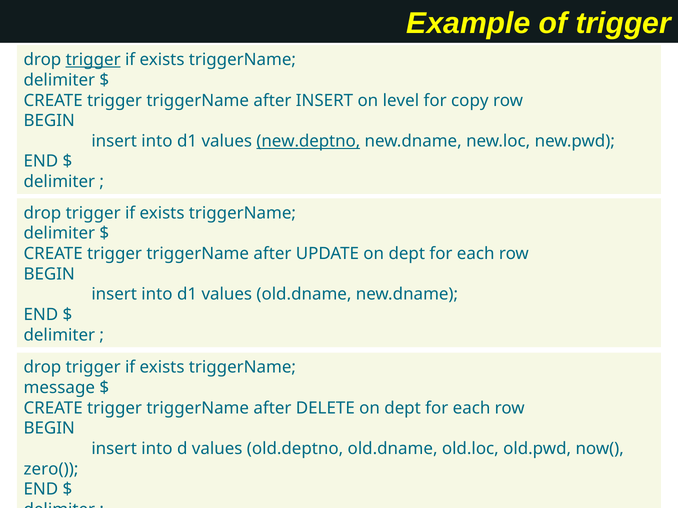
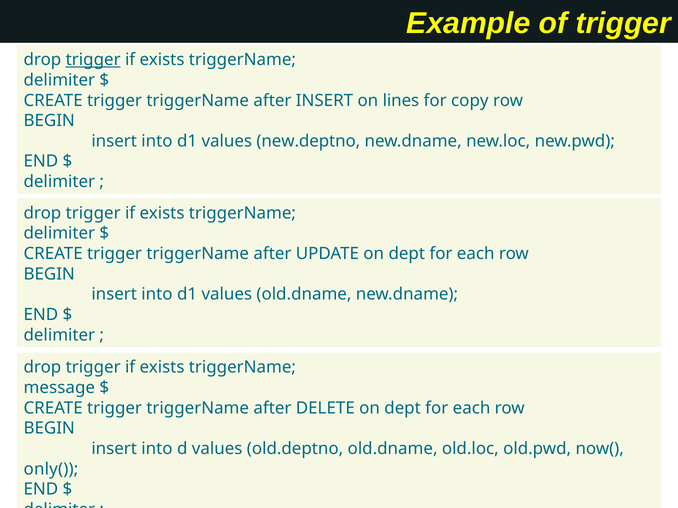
level: level -> lines
new.deptno underline: present -> none
zero(: zero( -> only(
